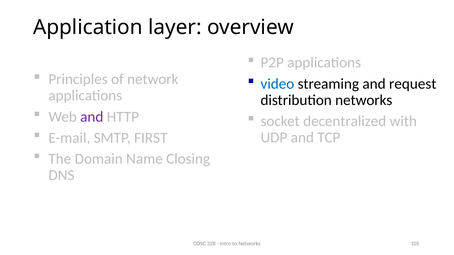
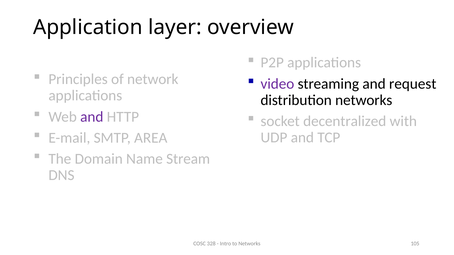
video colour: blue -> purple
FIRST: FIRST -> AREA
Closing: Closing -> Stream
